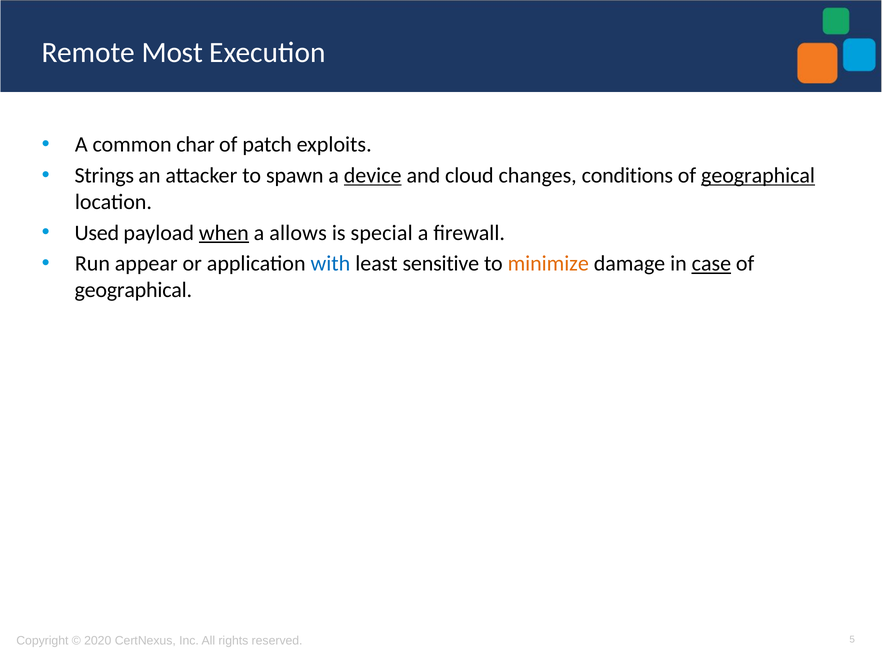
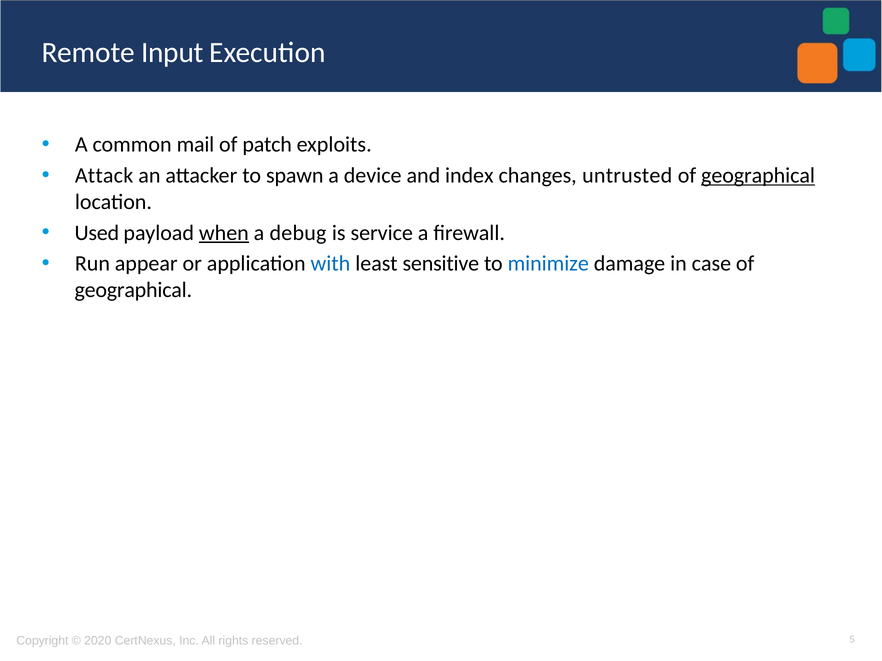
Most: Most -> Input
char: char -> mail
Strings: Strings -> Attack
device underline: present -> none
cloud: cloud -> index
conditions: conditions -> untrusted
allows: allows -> debug
special: special -> service
minimize colour: orange -> blue
case underline: present -> none
